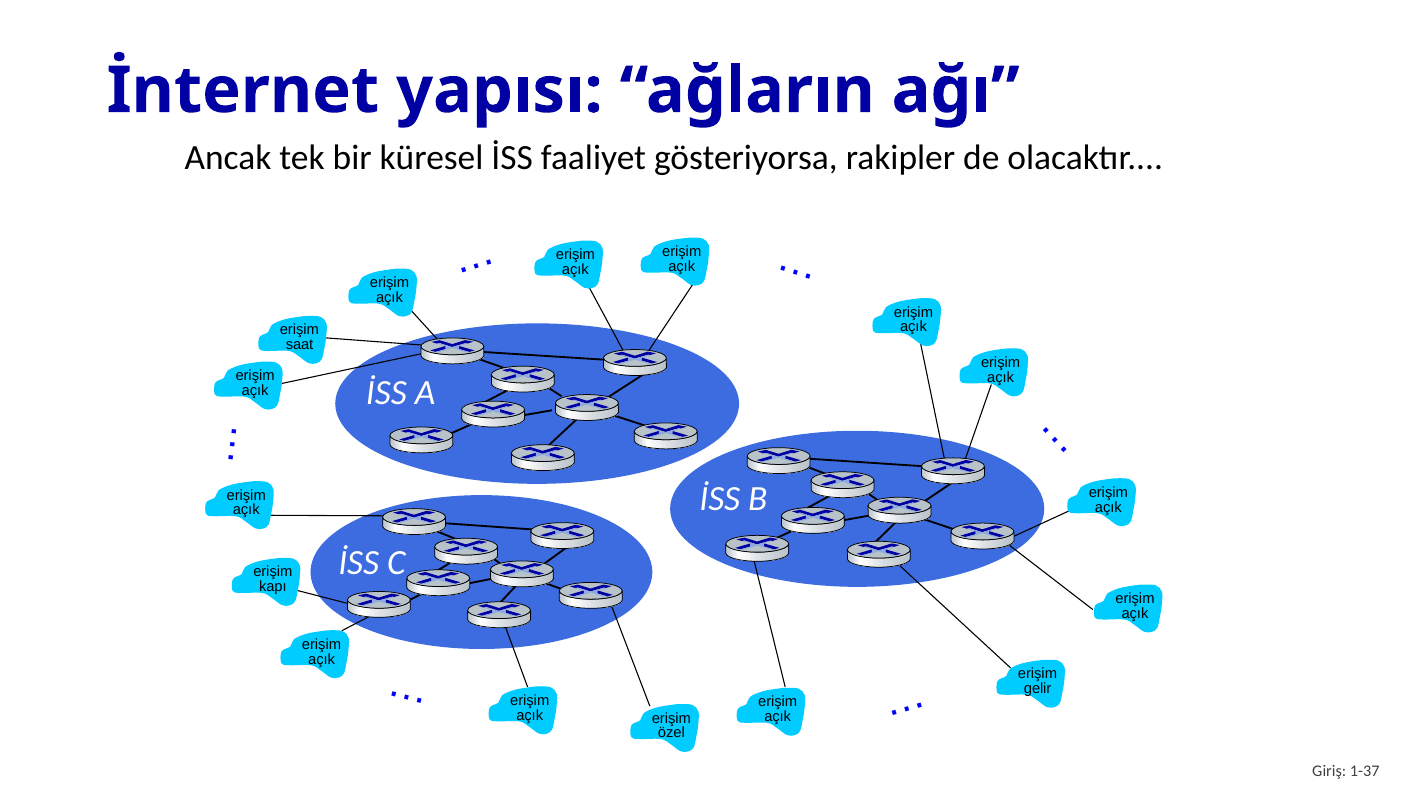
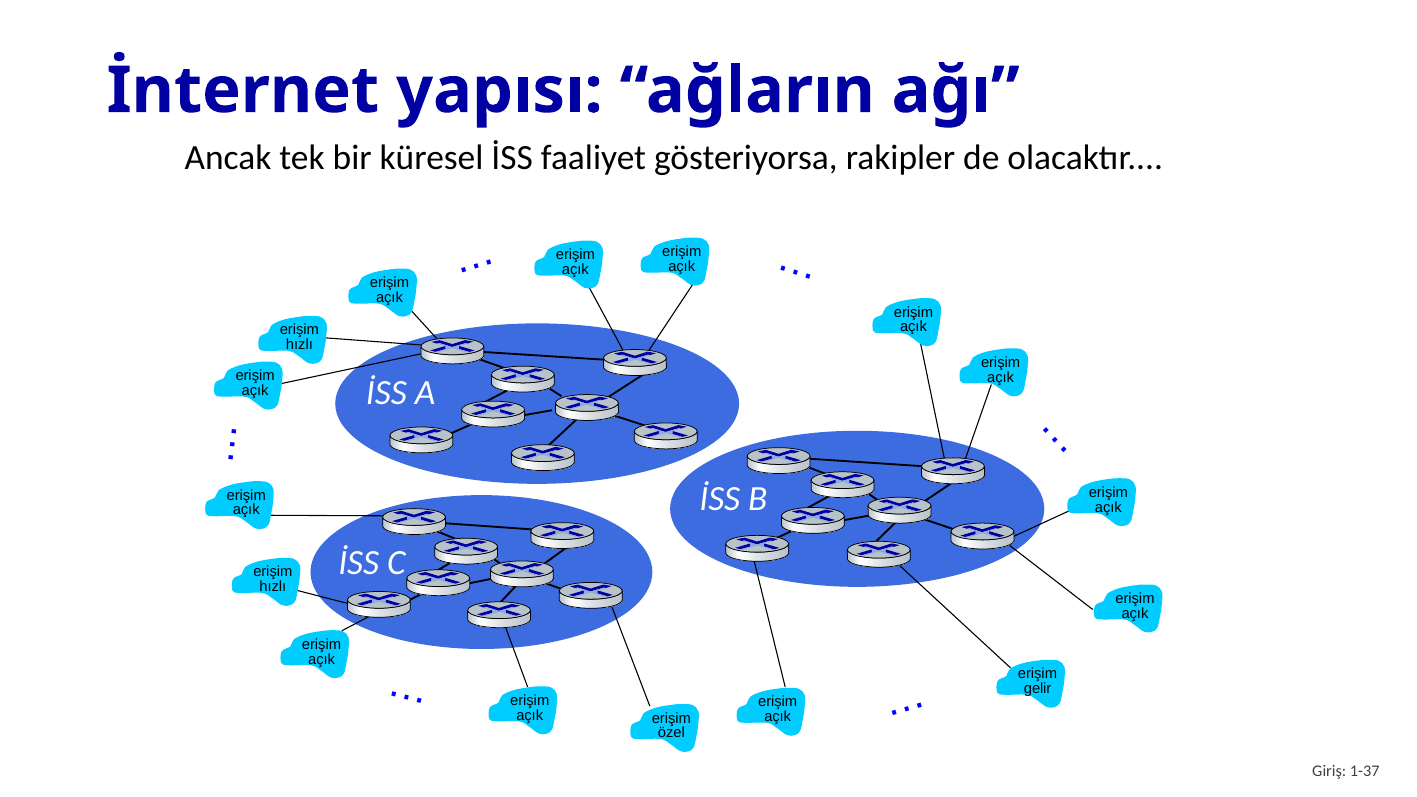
saat at (299, 345): saat -> hızlı
kapı at (273, 587): kapı -> hızlı
